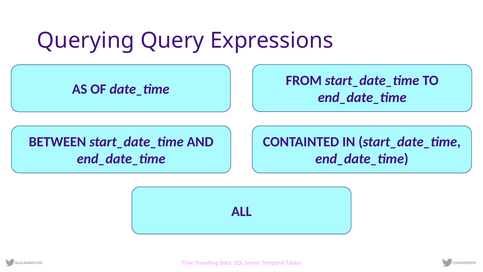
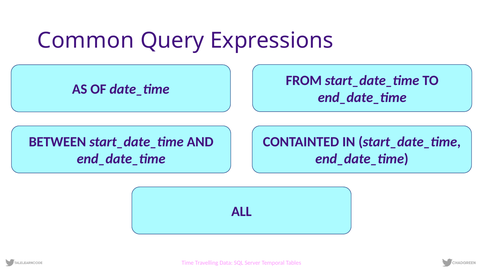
Querying: Querying -> Common
